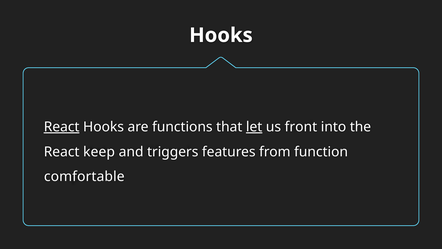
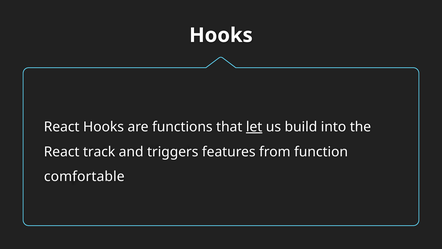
React at (62, 127) underline: present -> none
front: front -> build
keep: keep -> track
